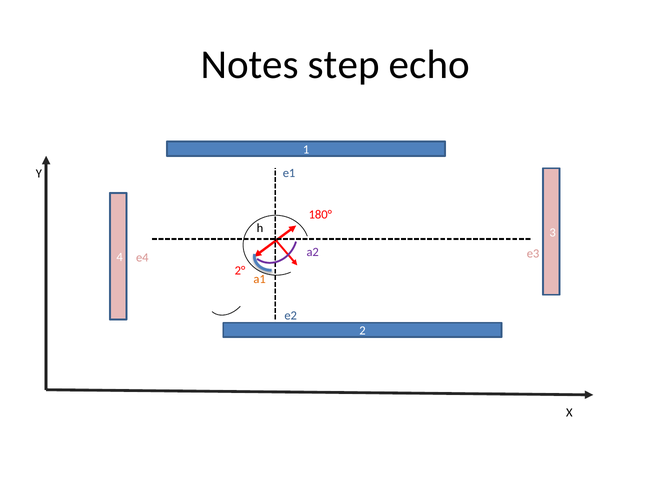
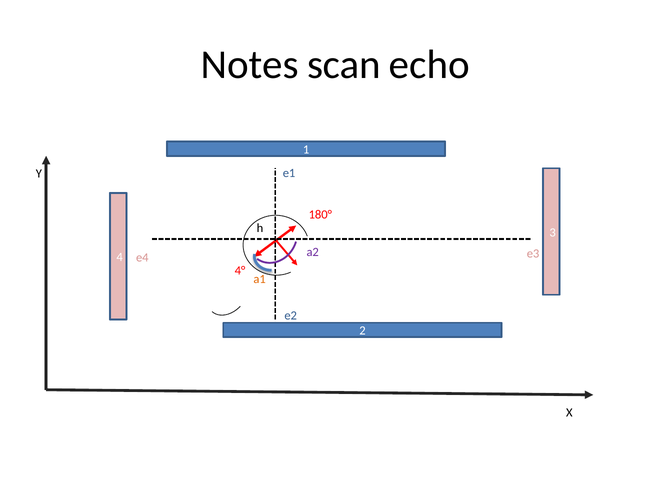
step: step -> scan
2°: 2° -> 4°
